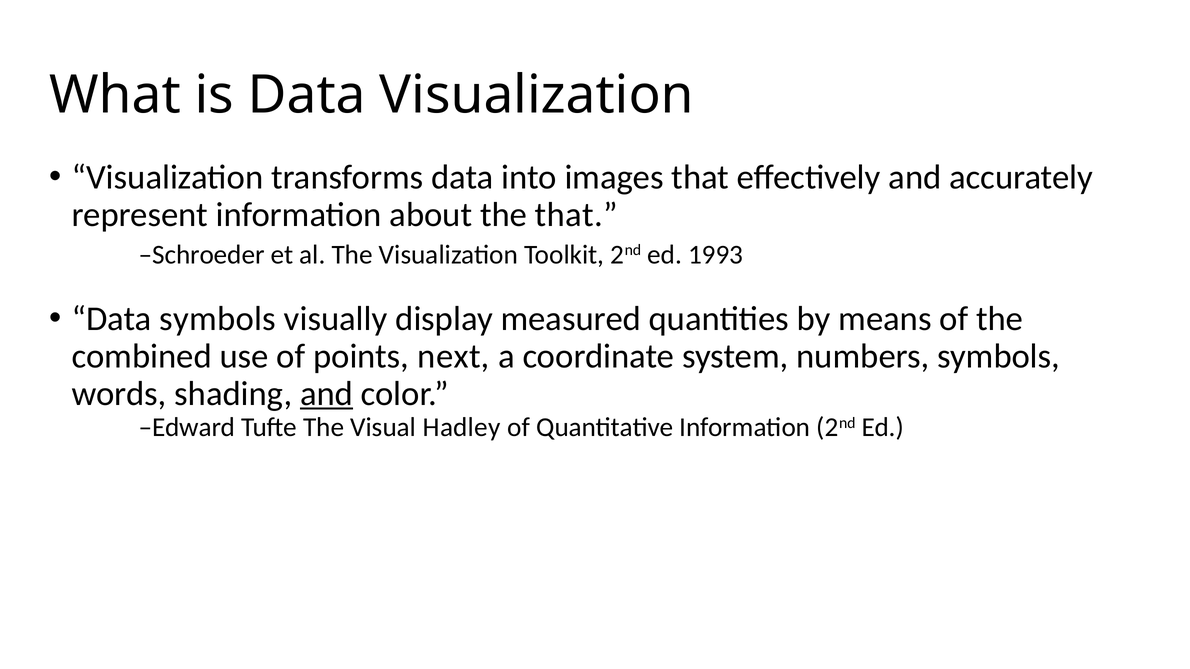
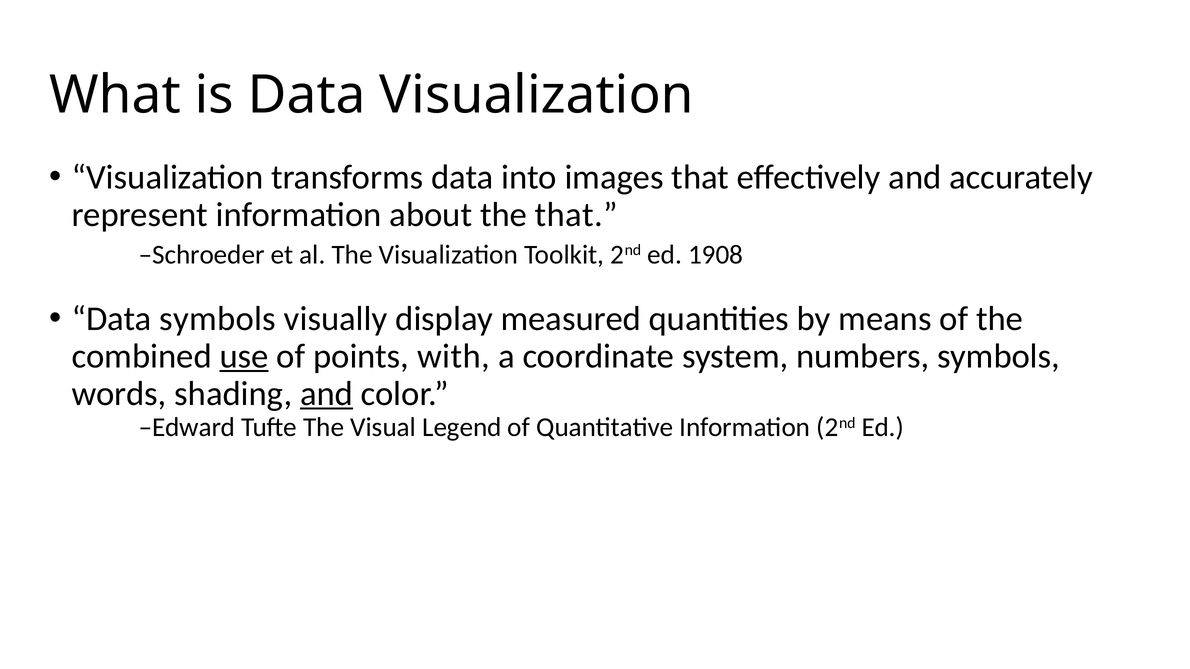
1993: 1993 -> 1908
use underline: none -> present
next: next -> with
Hadley: Hadley -> Legend
